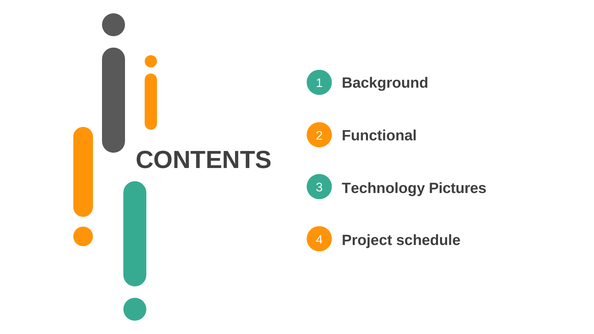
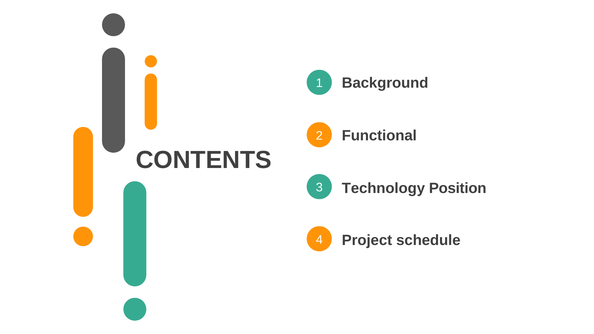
Pictures: Pictures -> Position
